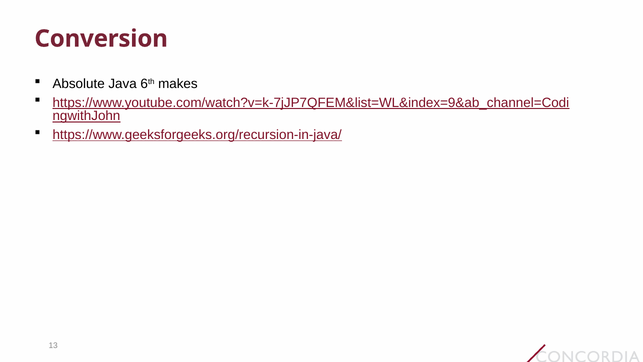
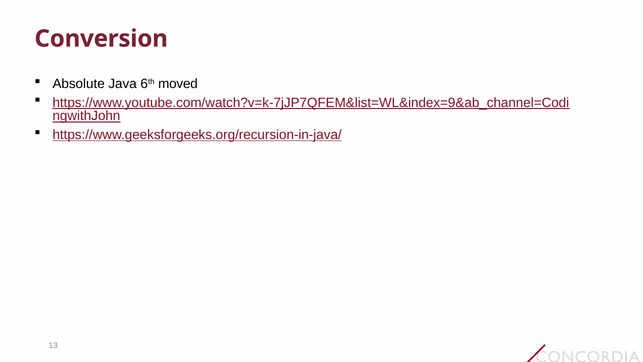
makes: makes -> moved
